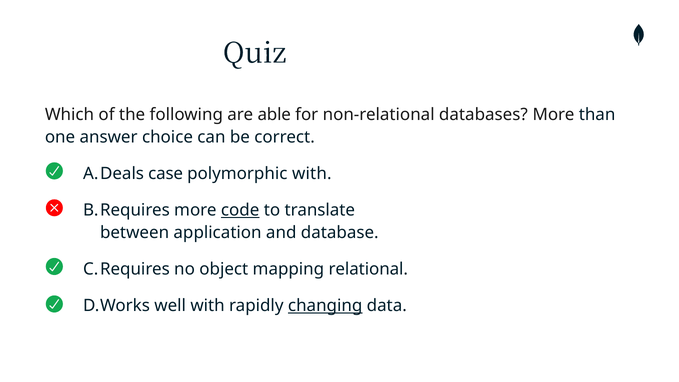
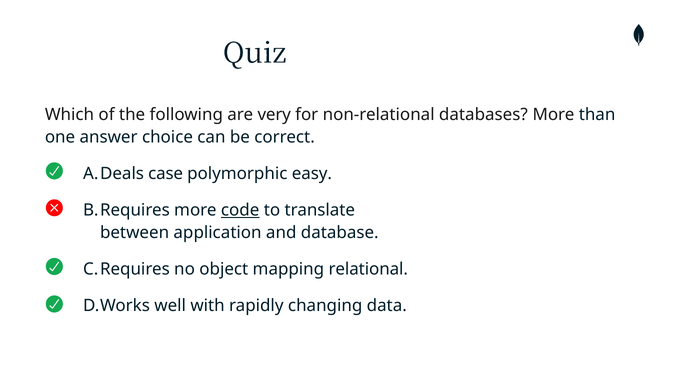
able: able -> very
polymorphic with: with -> easy
changing underline: present -> none
